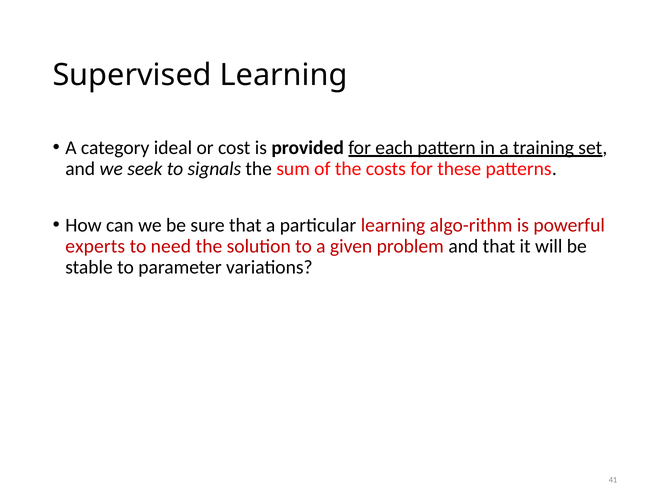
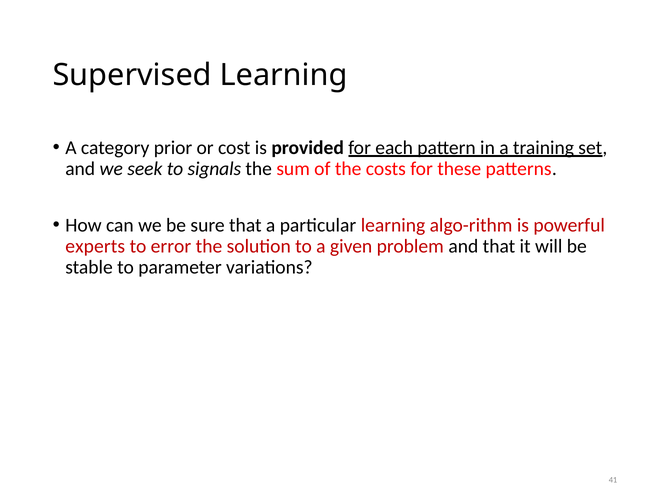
ideal: ideal -> prior
need: need -> error
